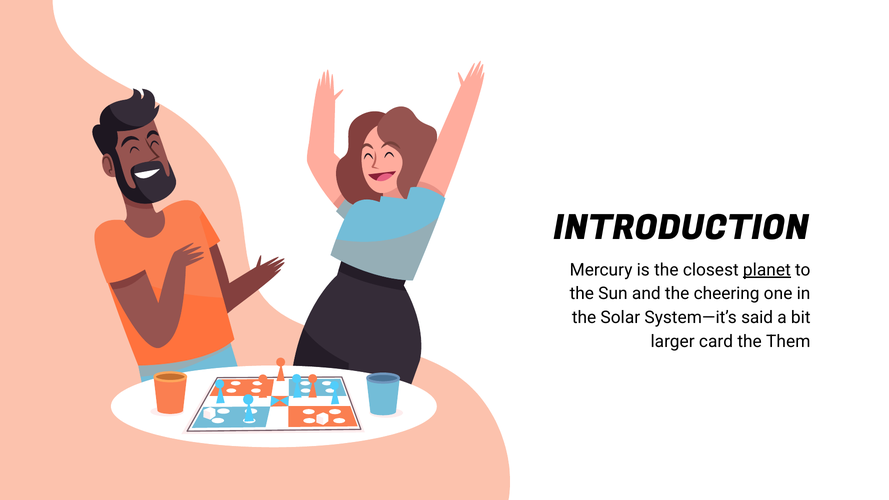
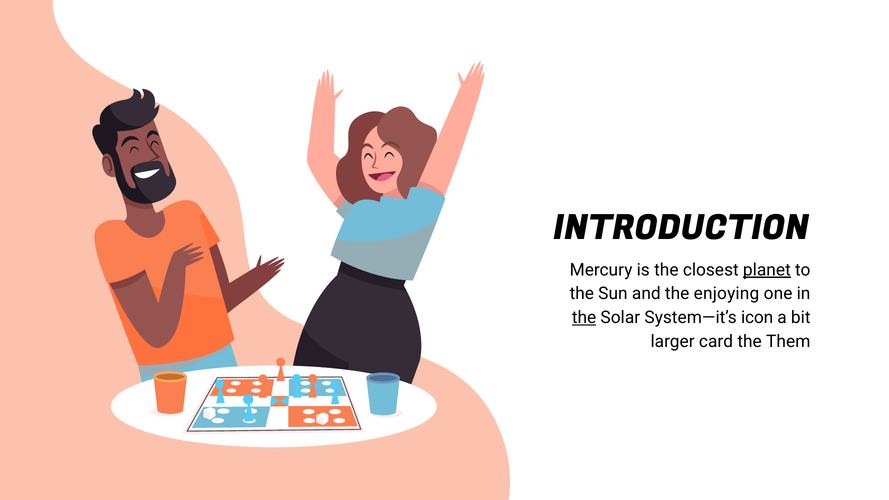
cheering: cheering -> enjoying
the at (584, 318) underline: none -> present
said: said -> icon
